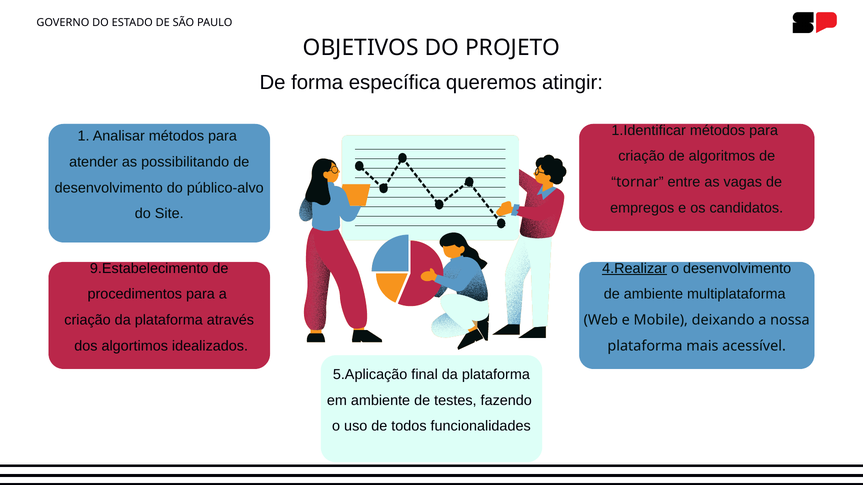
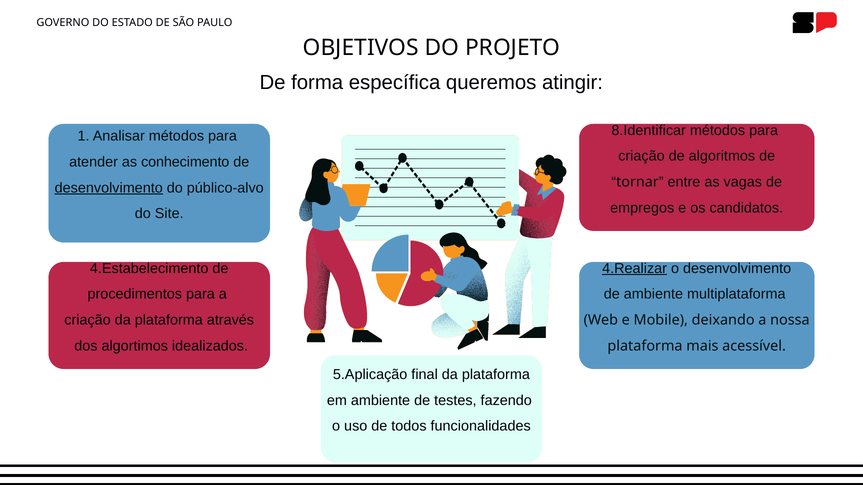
1.Identificar: 1.Identificar -> 8.Identificar
possibilitando: possibilitando -> conhecimento
desenvolvimento at (109, 188) underline: none -> present
9.Estabelecimento: 9.Estabelecimento -> 4.Estabelecimento
